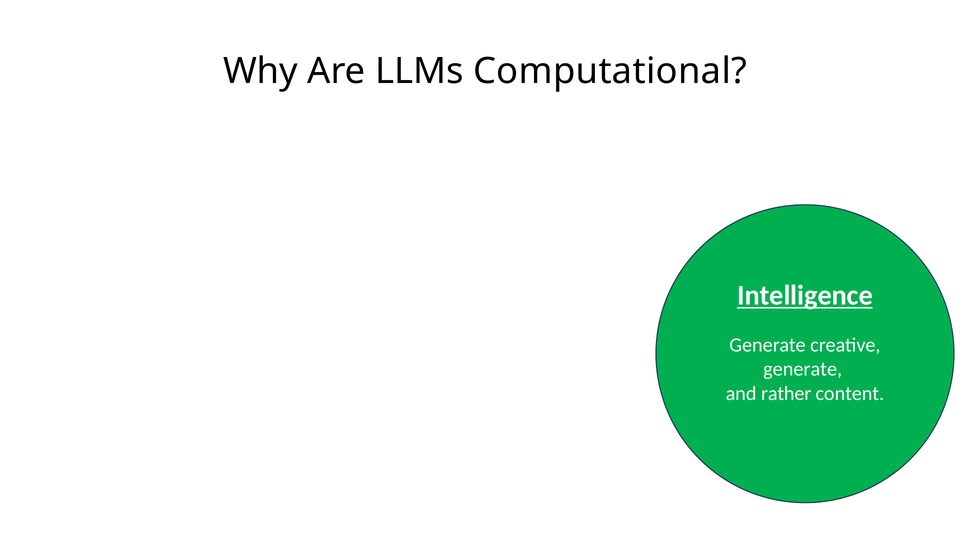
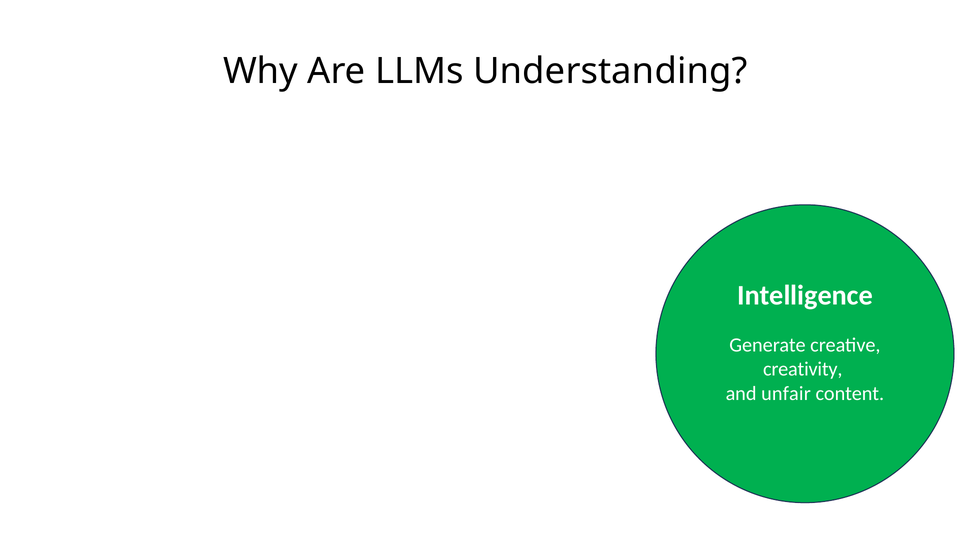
Computational: Computational -> Understanding
Intelligence underline: present -> none
generate at (803, 369): generate -> creativity
rather: rather -> unfair
